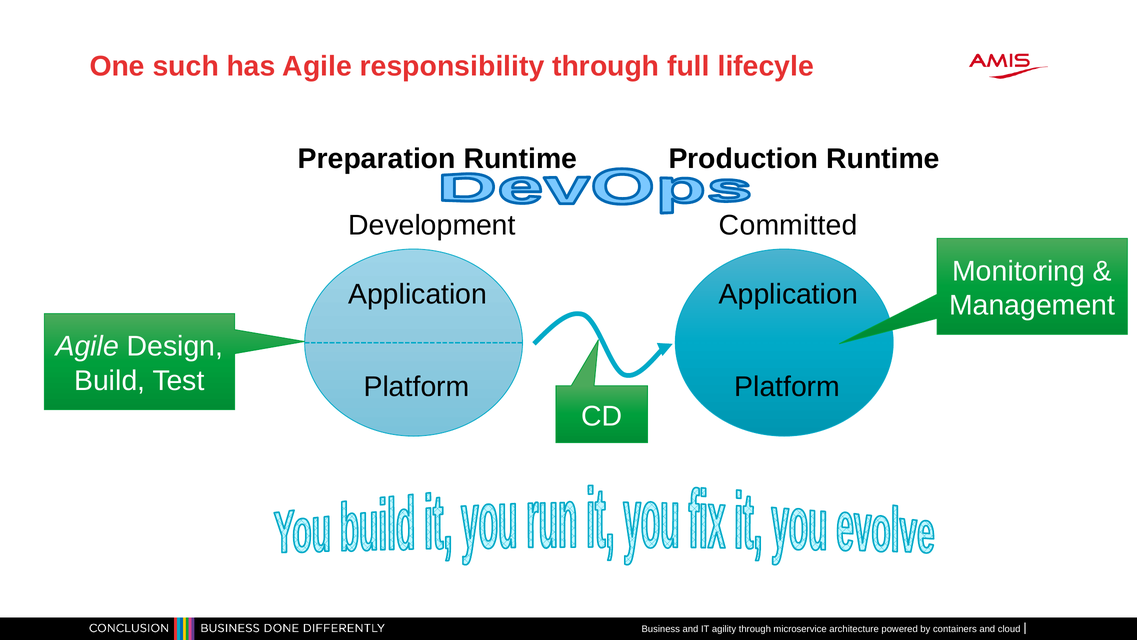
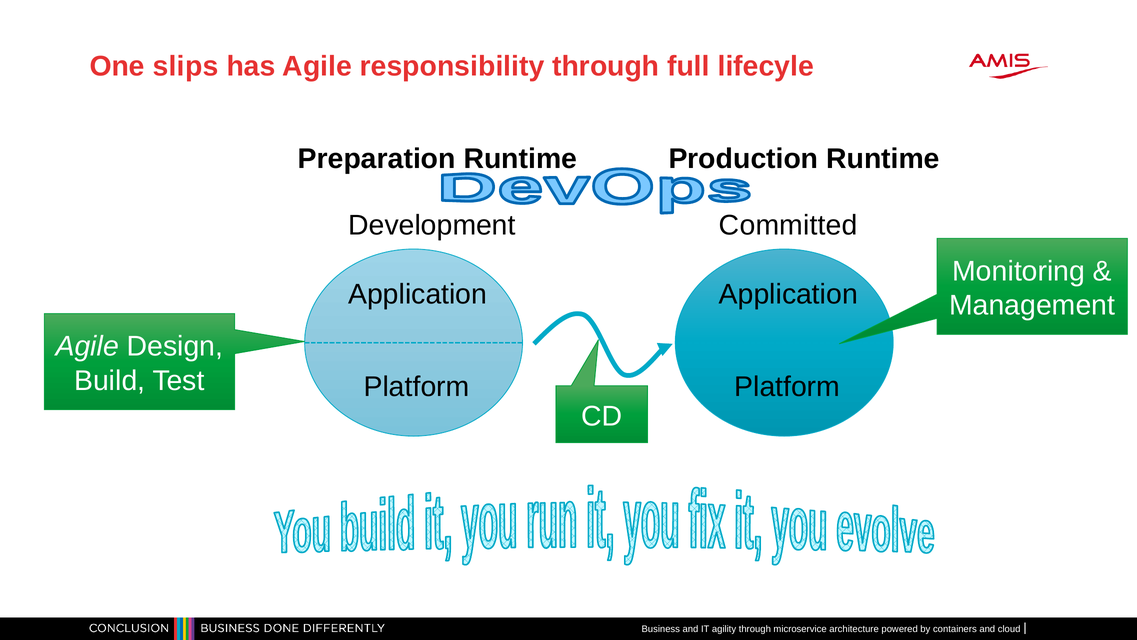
such: such -> slips
